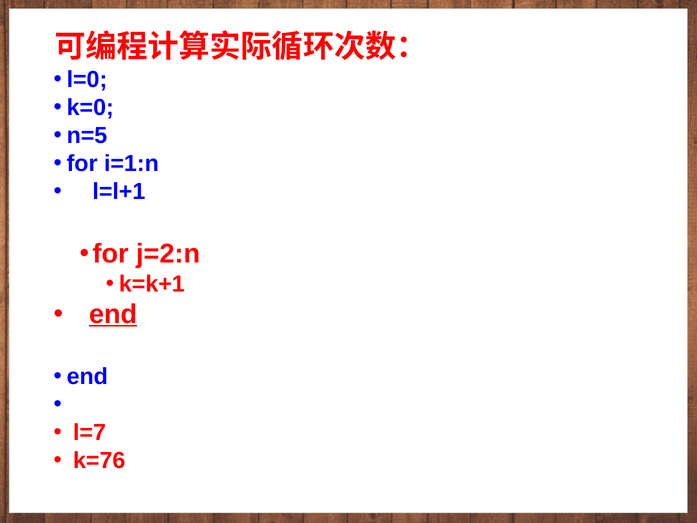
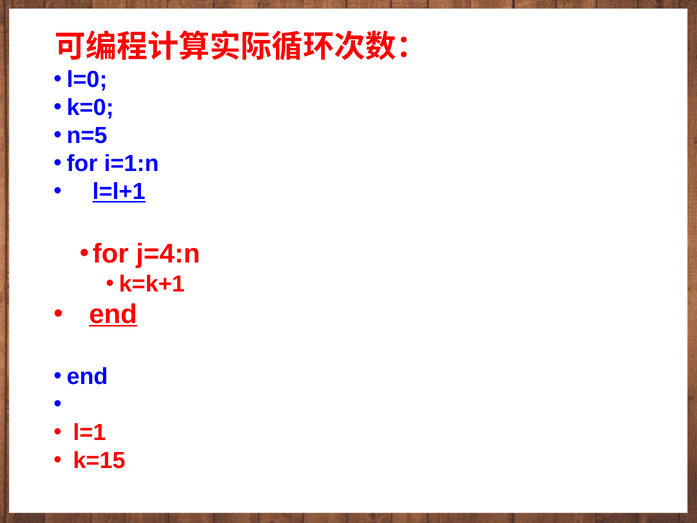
l=l+1 underline: none -> present
j=2:n: j=2:n -> j=4:n
l=7: l=7 -> l=1
k=76: k=76 -> k=15
